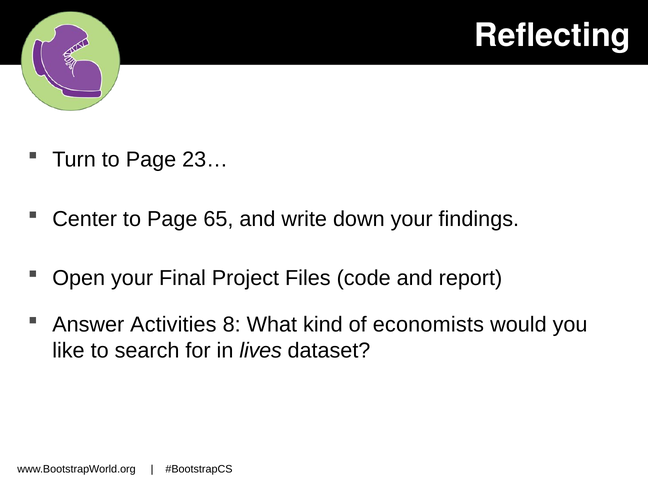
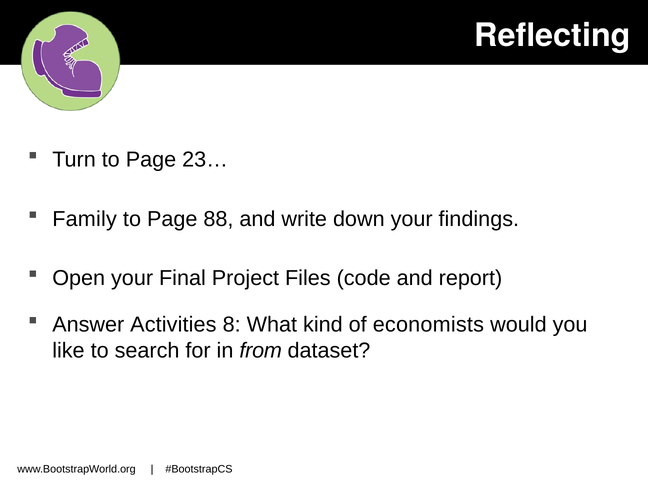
Center: Center -> Family
65: 65 -> 88
lives: lives -> from
